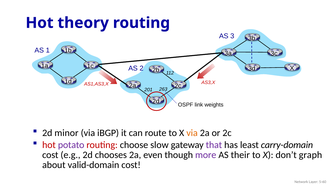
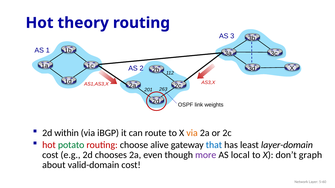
minor: minor -> within
potato colour: purple -> green
slow: slow -> alive
that colour: purple -> blue
carry-domain: carry-domain -> layer-domain
their: their -> local
